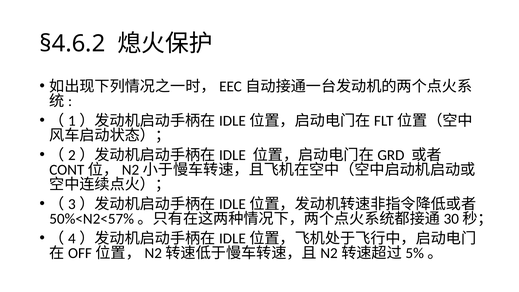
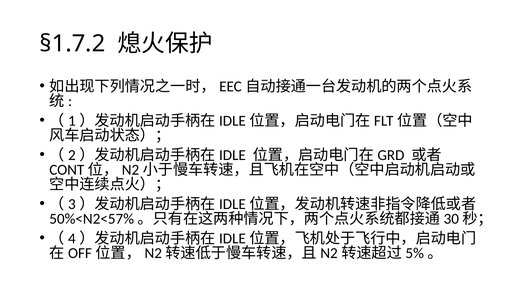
§4.6.2: §4.6.2 -> §1.7.2
